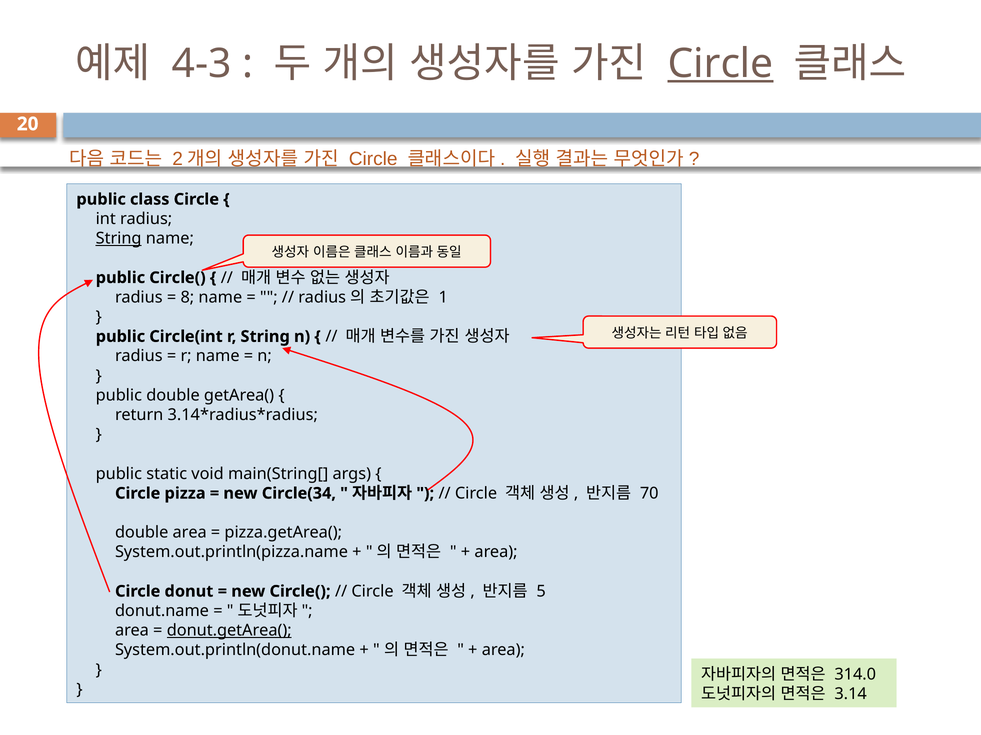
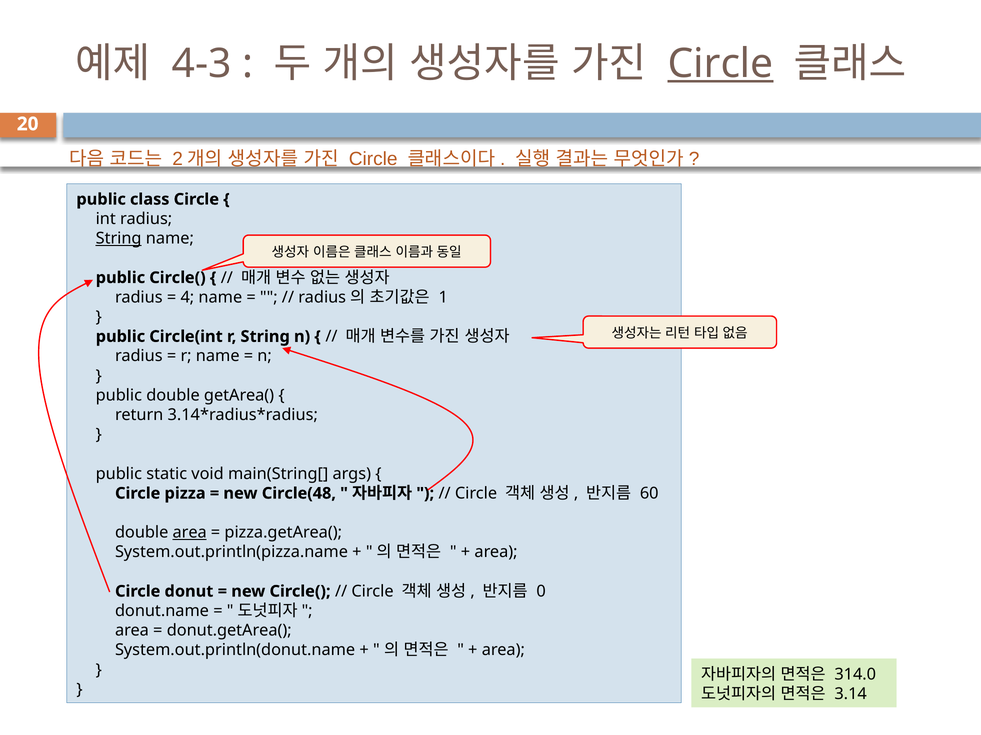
8: 8 -> 4
Circle(34: Circle(34 -> Circle(48
70: 70 -> 60
area at (190, 533) underline: none -> present
5: 5 -> 0
donut.getArea( underline: present -> none
